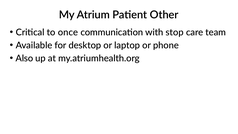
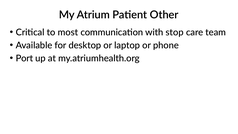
once: once -> most
Also: Also -> Port
